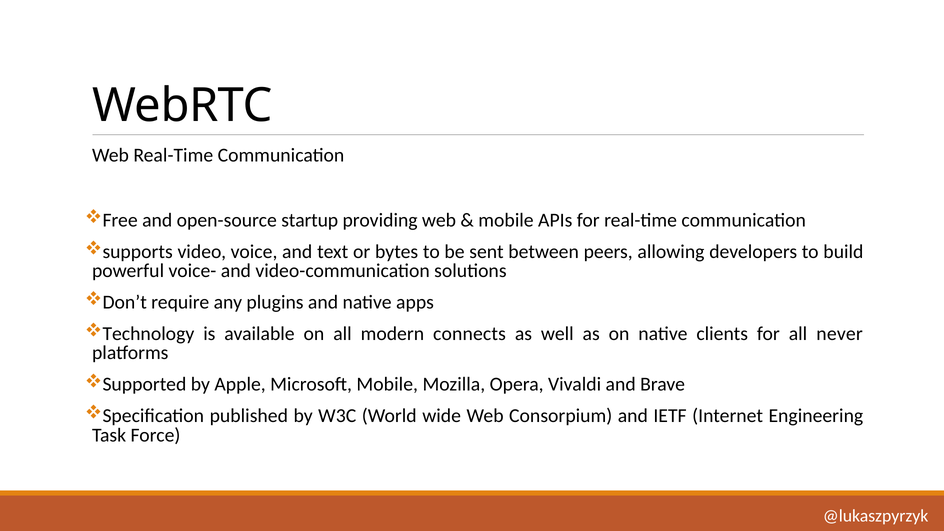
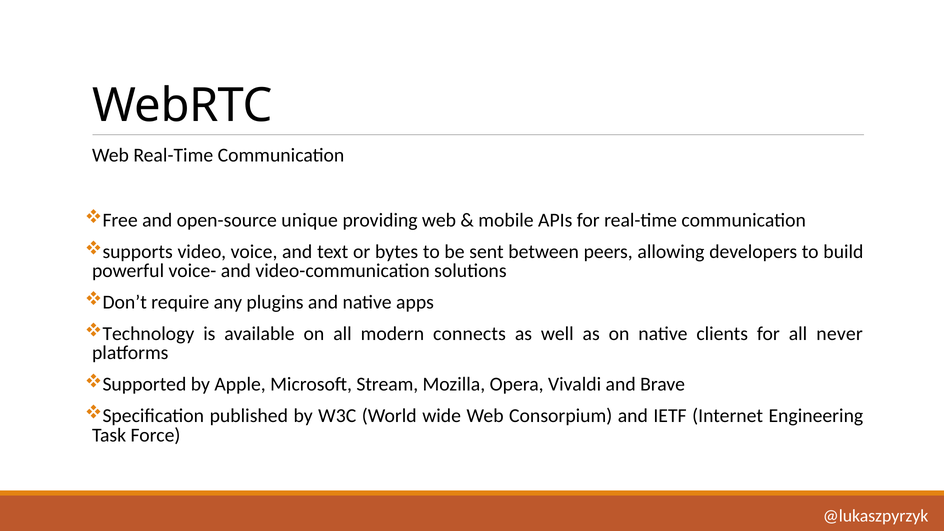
startup: startup -> unique
Microsoft Mobile: Mobile -> Stream
